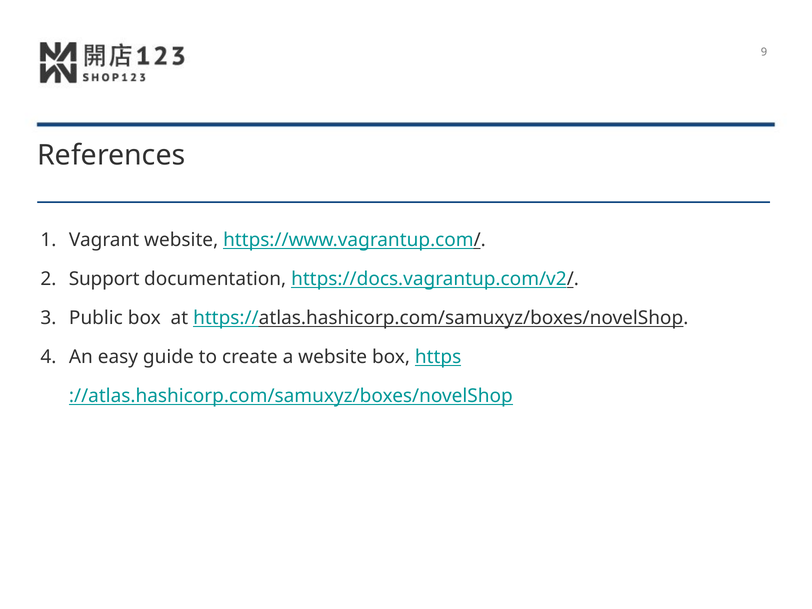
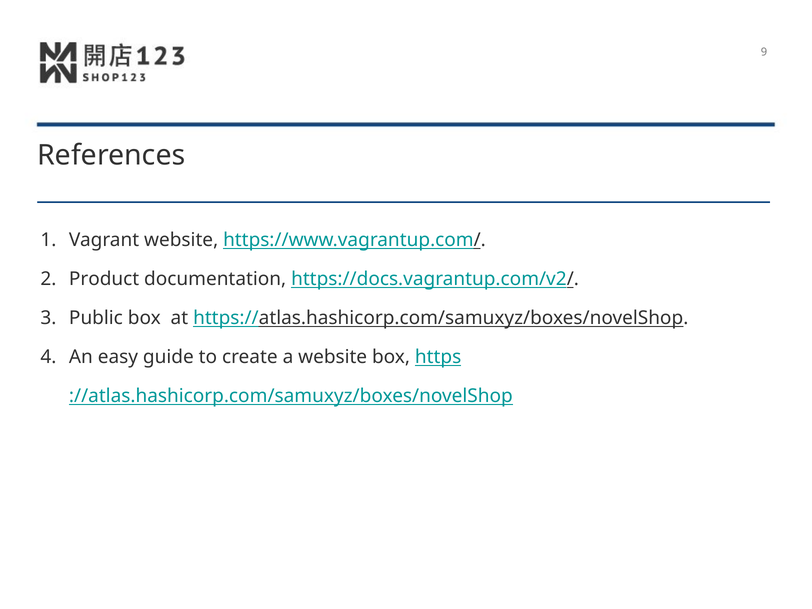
Support: Support -> Product
